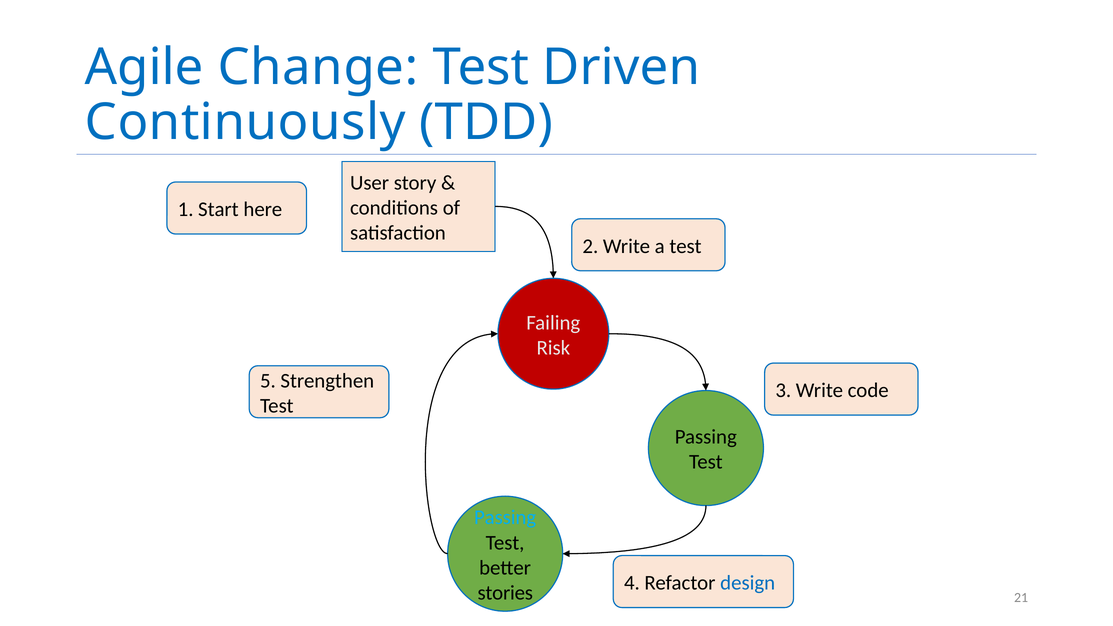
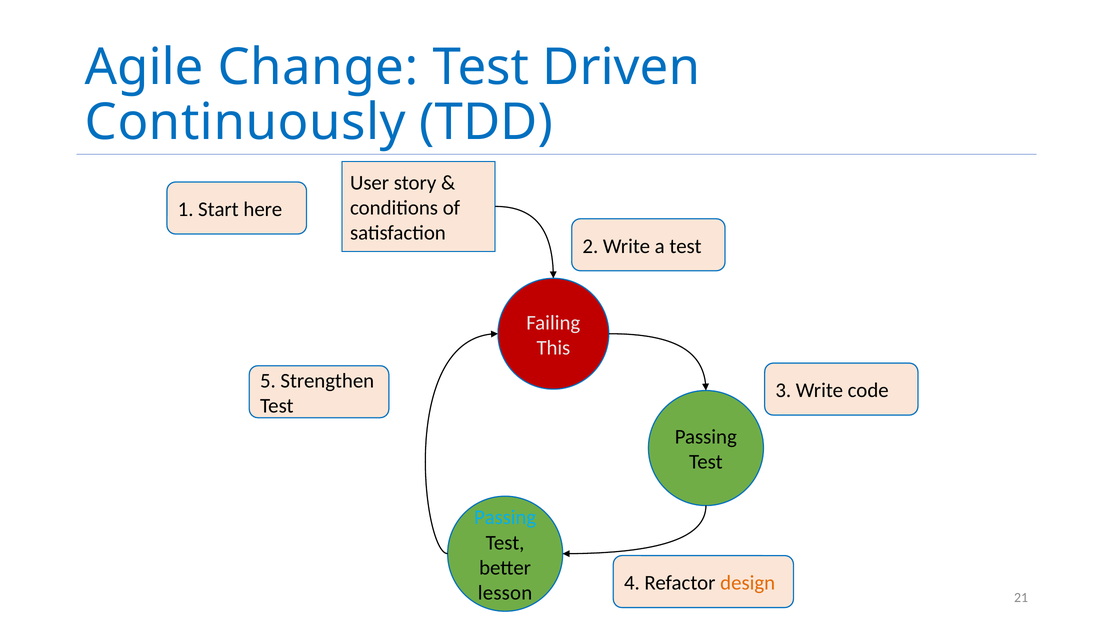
Risk: Risk -> This
design colour: blue -> orange
stories: stories -> lesson
